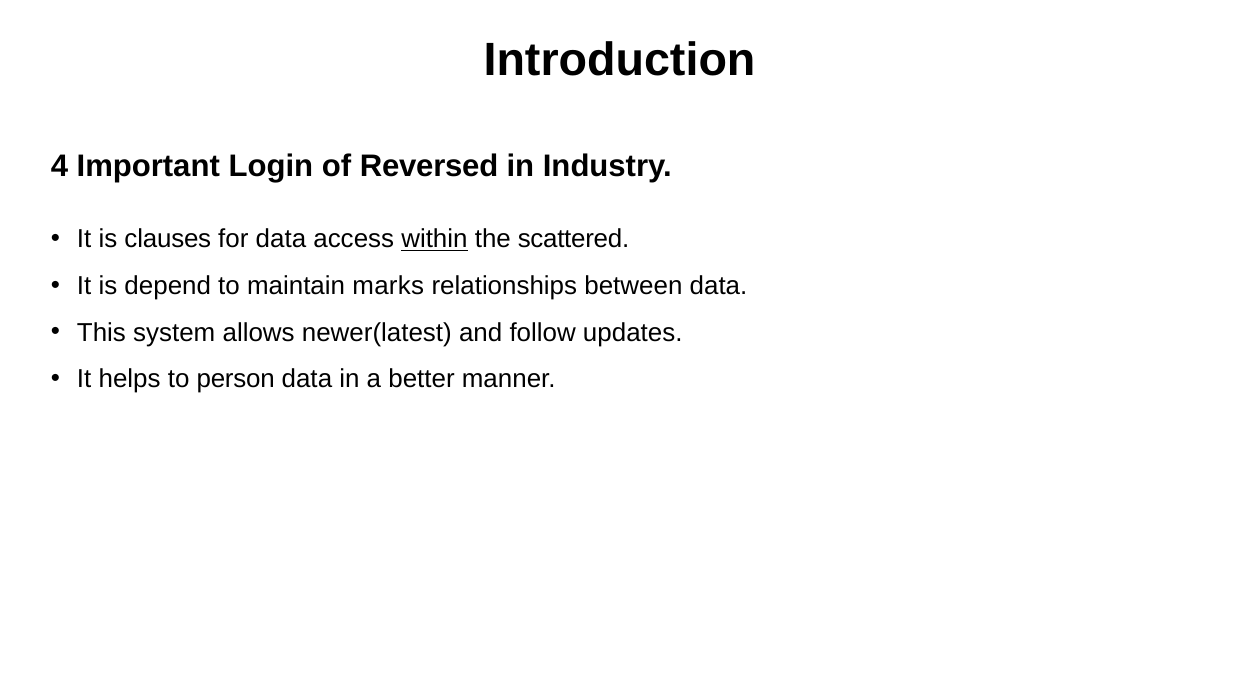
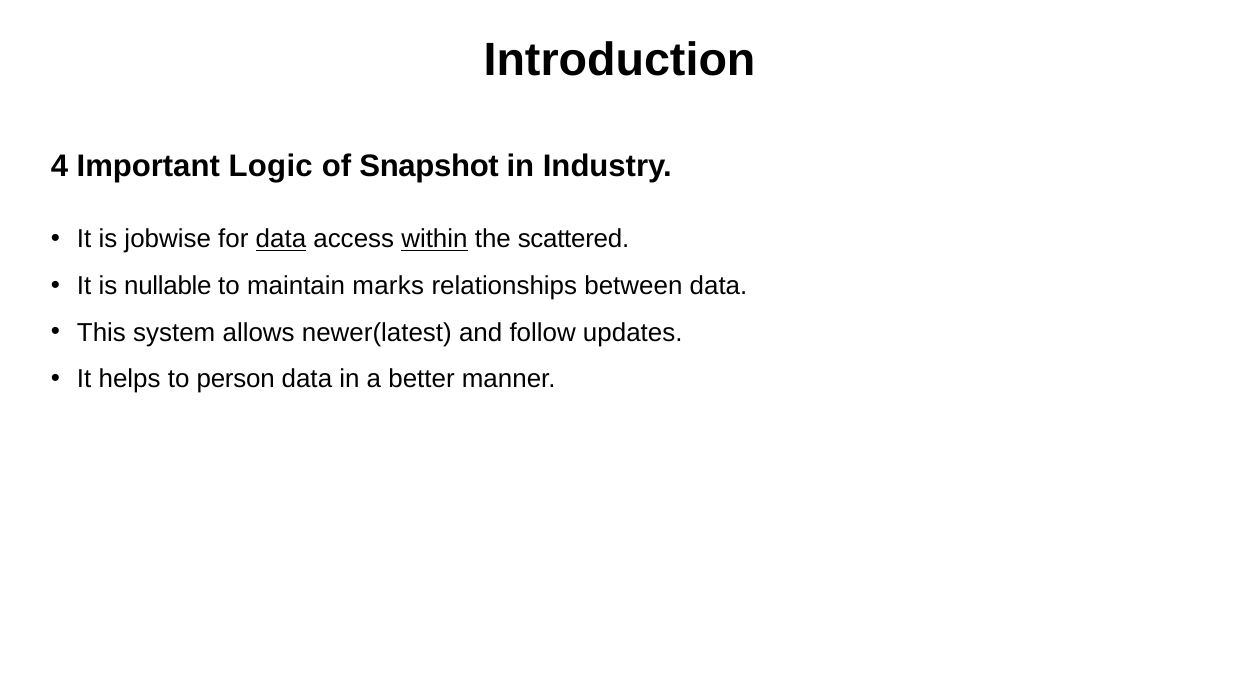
Login: Login -> Logic
Reversed: Reversed -> Snapshot
clauses: clauses -> jobwise
data at (281, 239) underline: none -> present
depend: depend -> nullable
